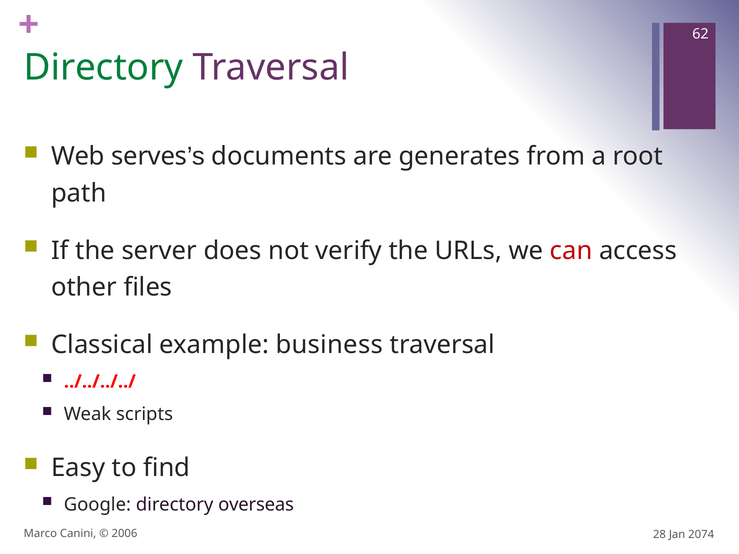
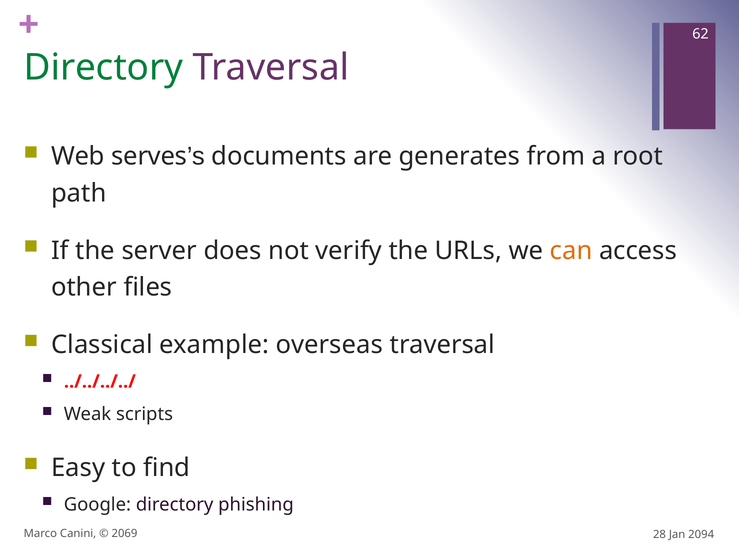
can colour: red -> orange
business: business -> overseas
overseas: overseas -> phishing
2006: 2006 -> 2069
2074: 2074 -> 2094
